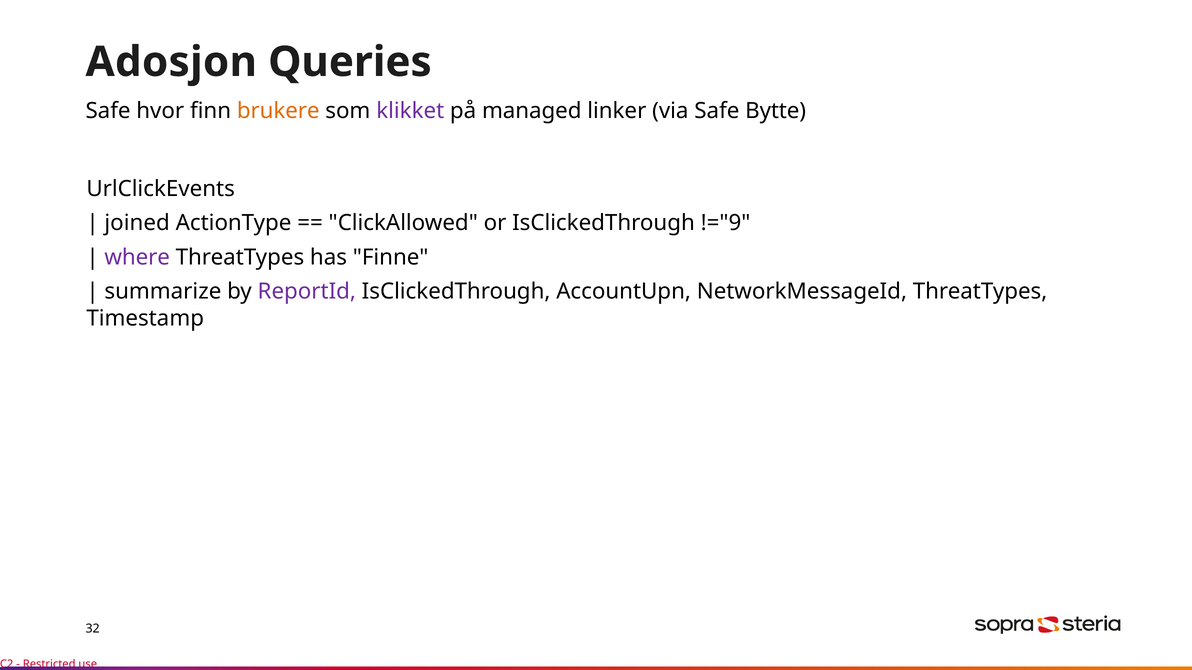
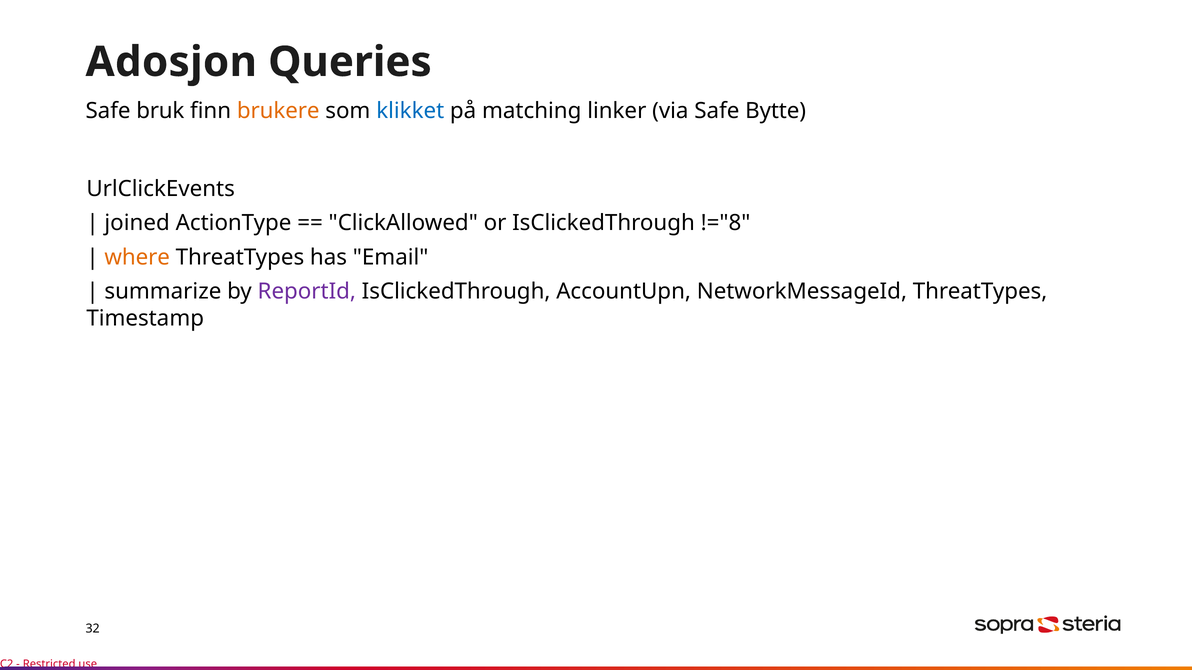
hvor: hvor -> bruk
klikket colour: purple -> blue
managed: managed -> matching
!="9: !="9 -> !="8
where colour: purple -> orange
Finne: Finne -> Email
